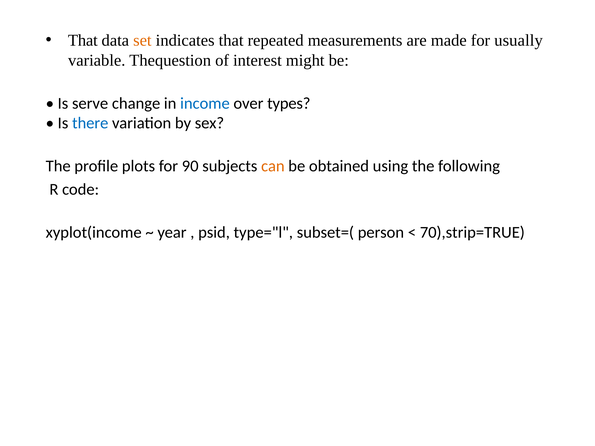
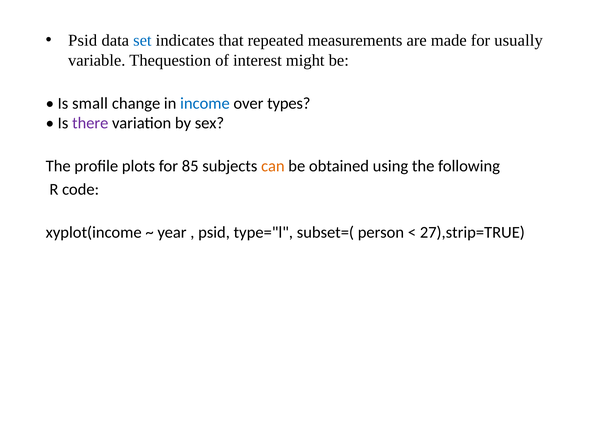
That at (83, 40): That -> Psid
set colour: orange -> blue
serve: serve -> small
there colour: blue -> purple
90: 90 -> 85
70),strip=TRUE: 70),strip=TRUE -> 27),strip=TRUE
